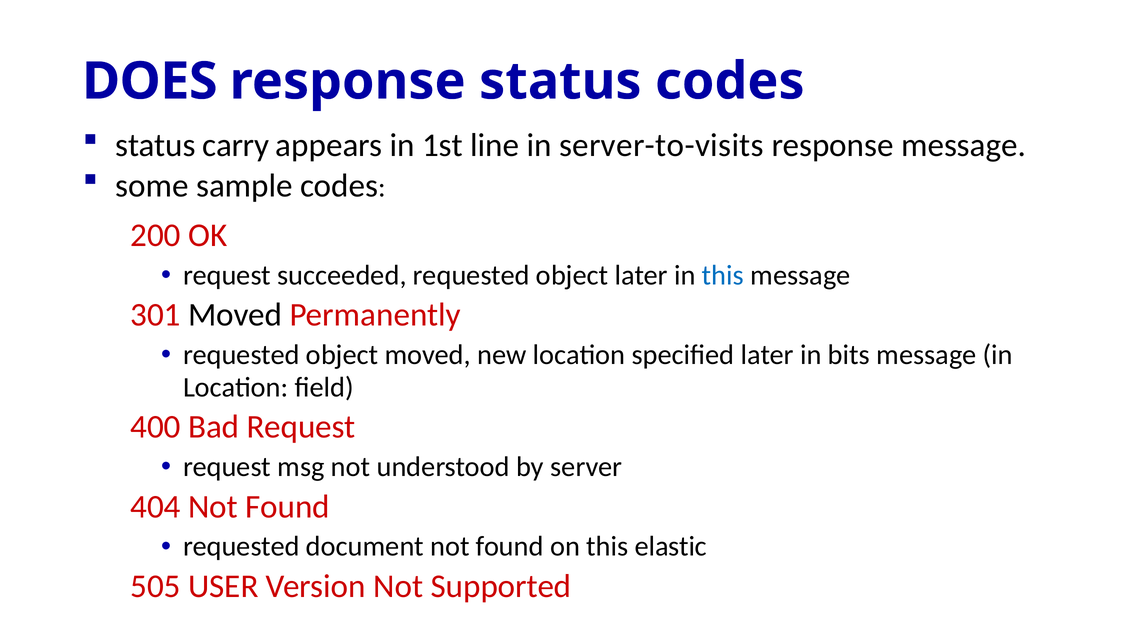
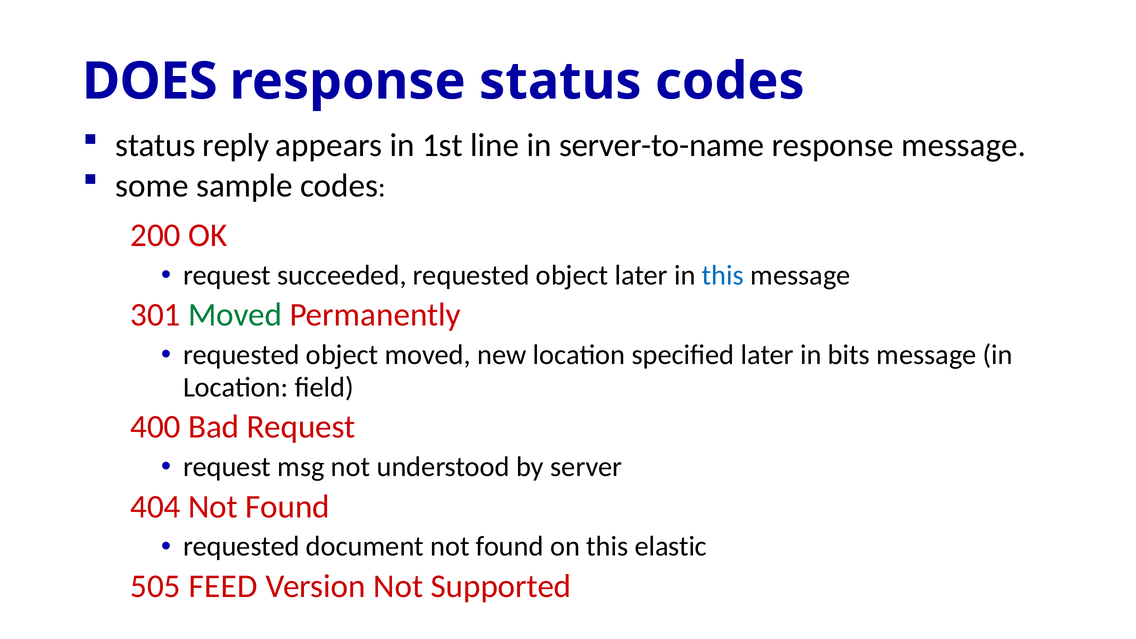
carry: carry -> reply
server-to-visits: server-to-visits -> server-to-name
Moved at (235, 315) colour: black -> green
USER: USER -> FEED
